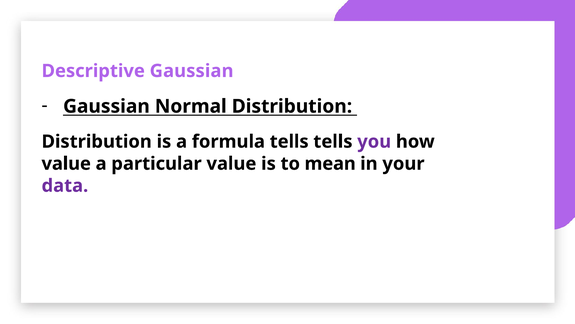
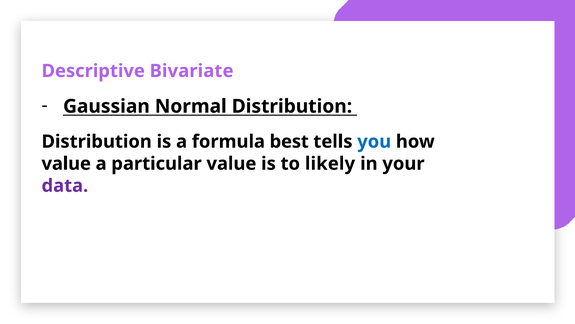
Descriptive Gaussian: Gaussian -> Bivariate
formula tells: tells -> best
you colour: purple -> blue
mean: mean -> likely
